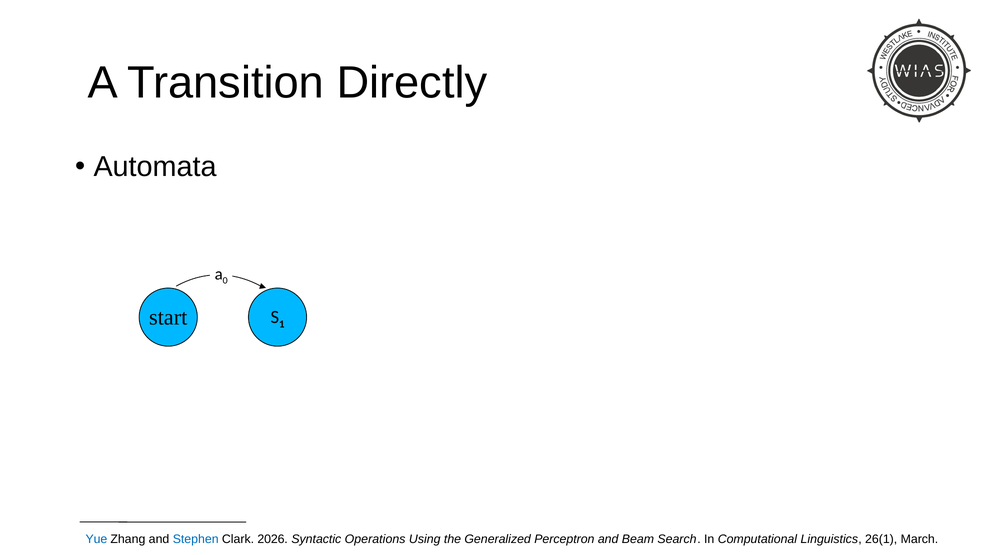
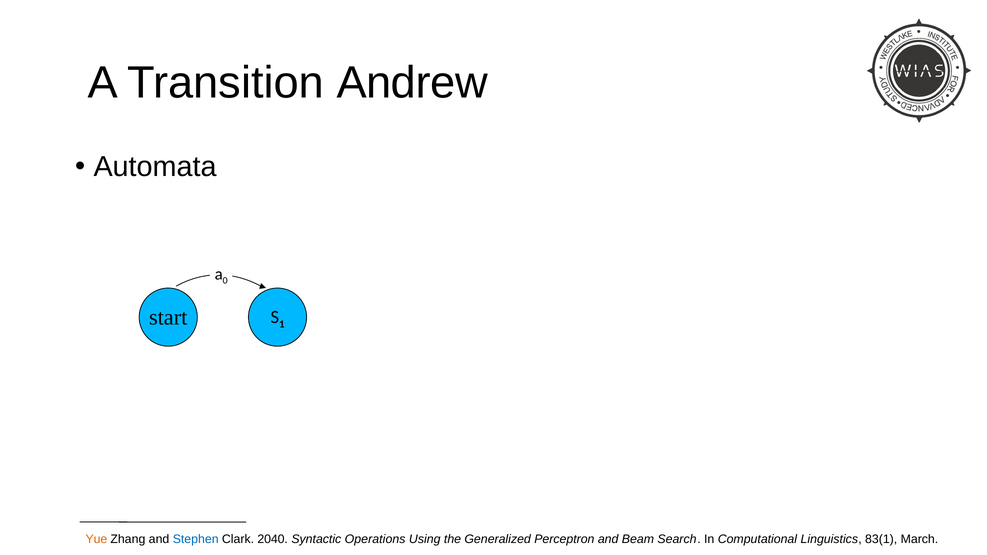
Directly: Directly -> Andrew
Yue colour: blue -> orange
2026: 2026 -> 2040
26(1: 26(1 -> 83(1
